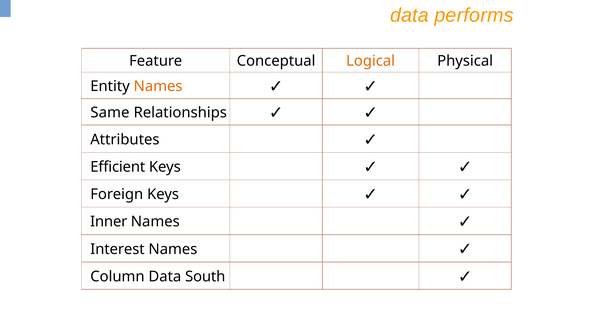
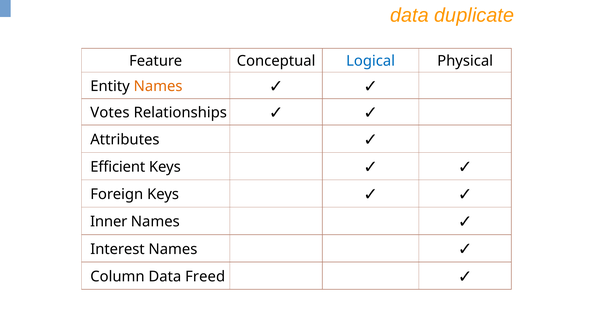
performs: performs -> duplicate
Logical colour: orange -> blue
Same: Same -> Votes
South: South -> Freed
